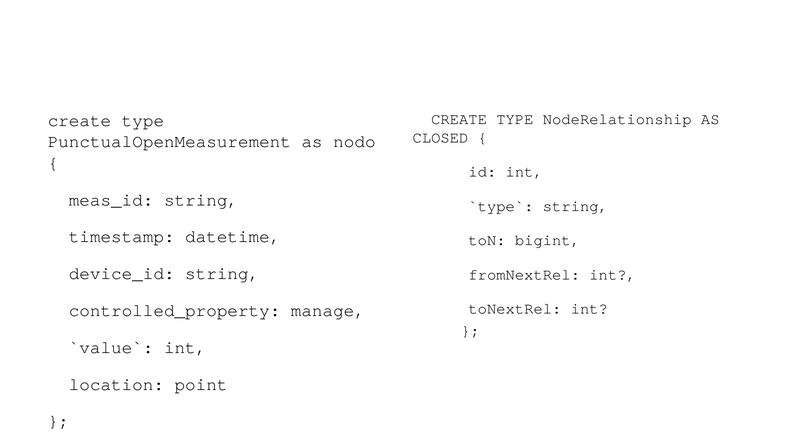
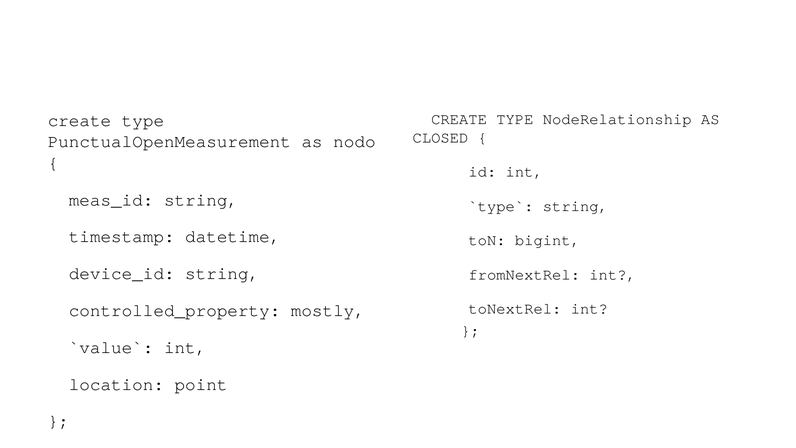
manage: manage -> mostly
